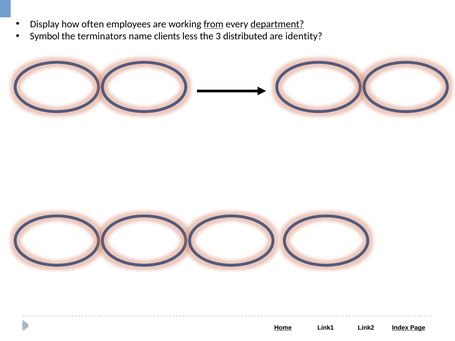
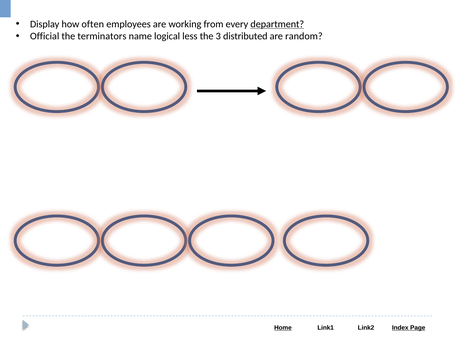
from underline: present -> none
Symbol: Symbol -> Official
clients: clients -> logical
identity: identity -> random
